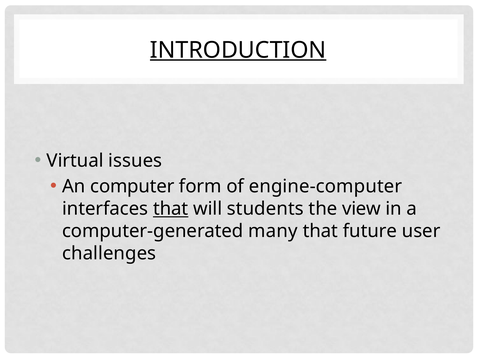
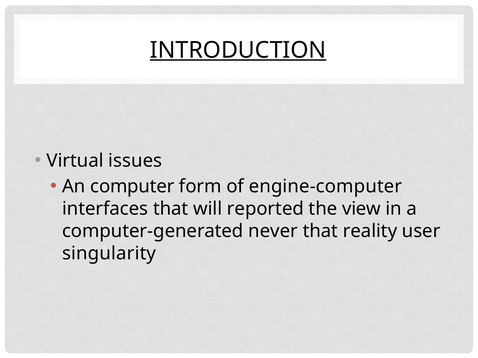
that at (171, 209) underline: present -> none
students: students -> reported
many: many -> never
future: future -> reality
challenges: challenges -> singularity
